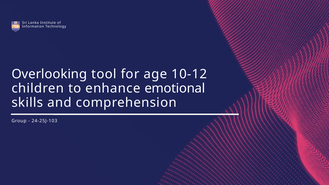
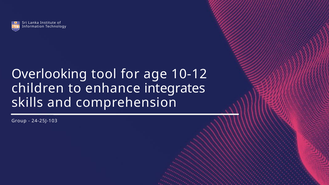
emotional: emotional -> integrates
